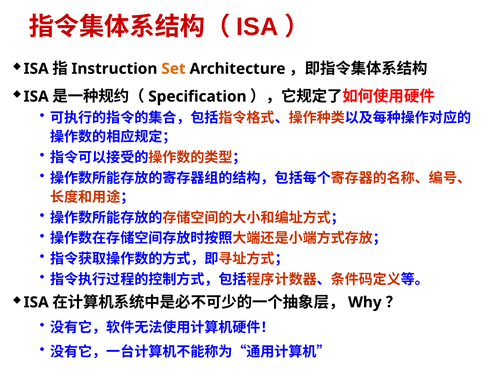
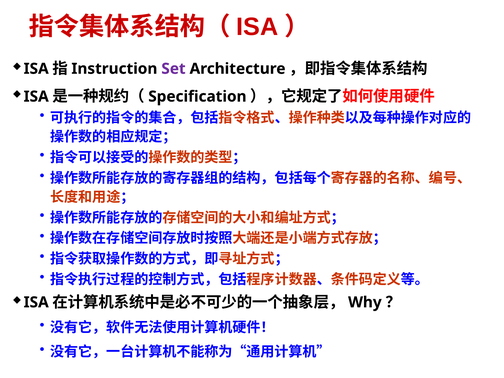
Set colour: orange -> purple
